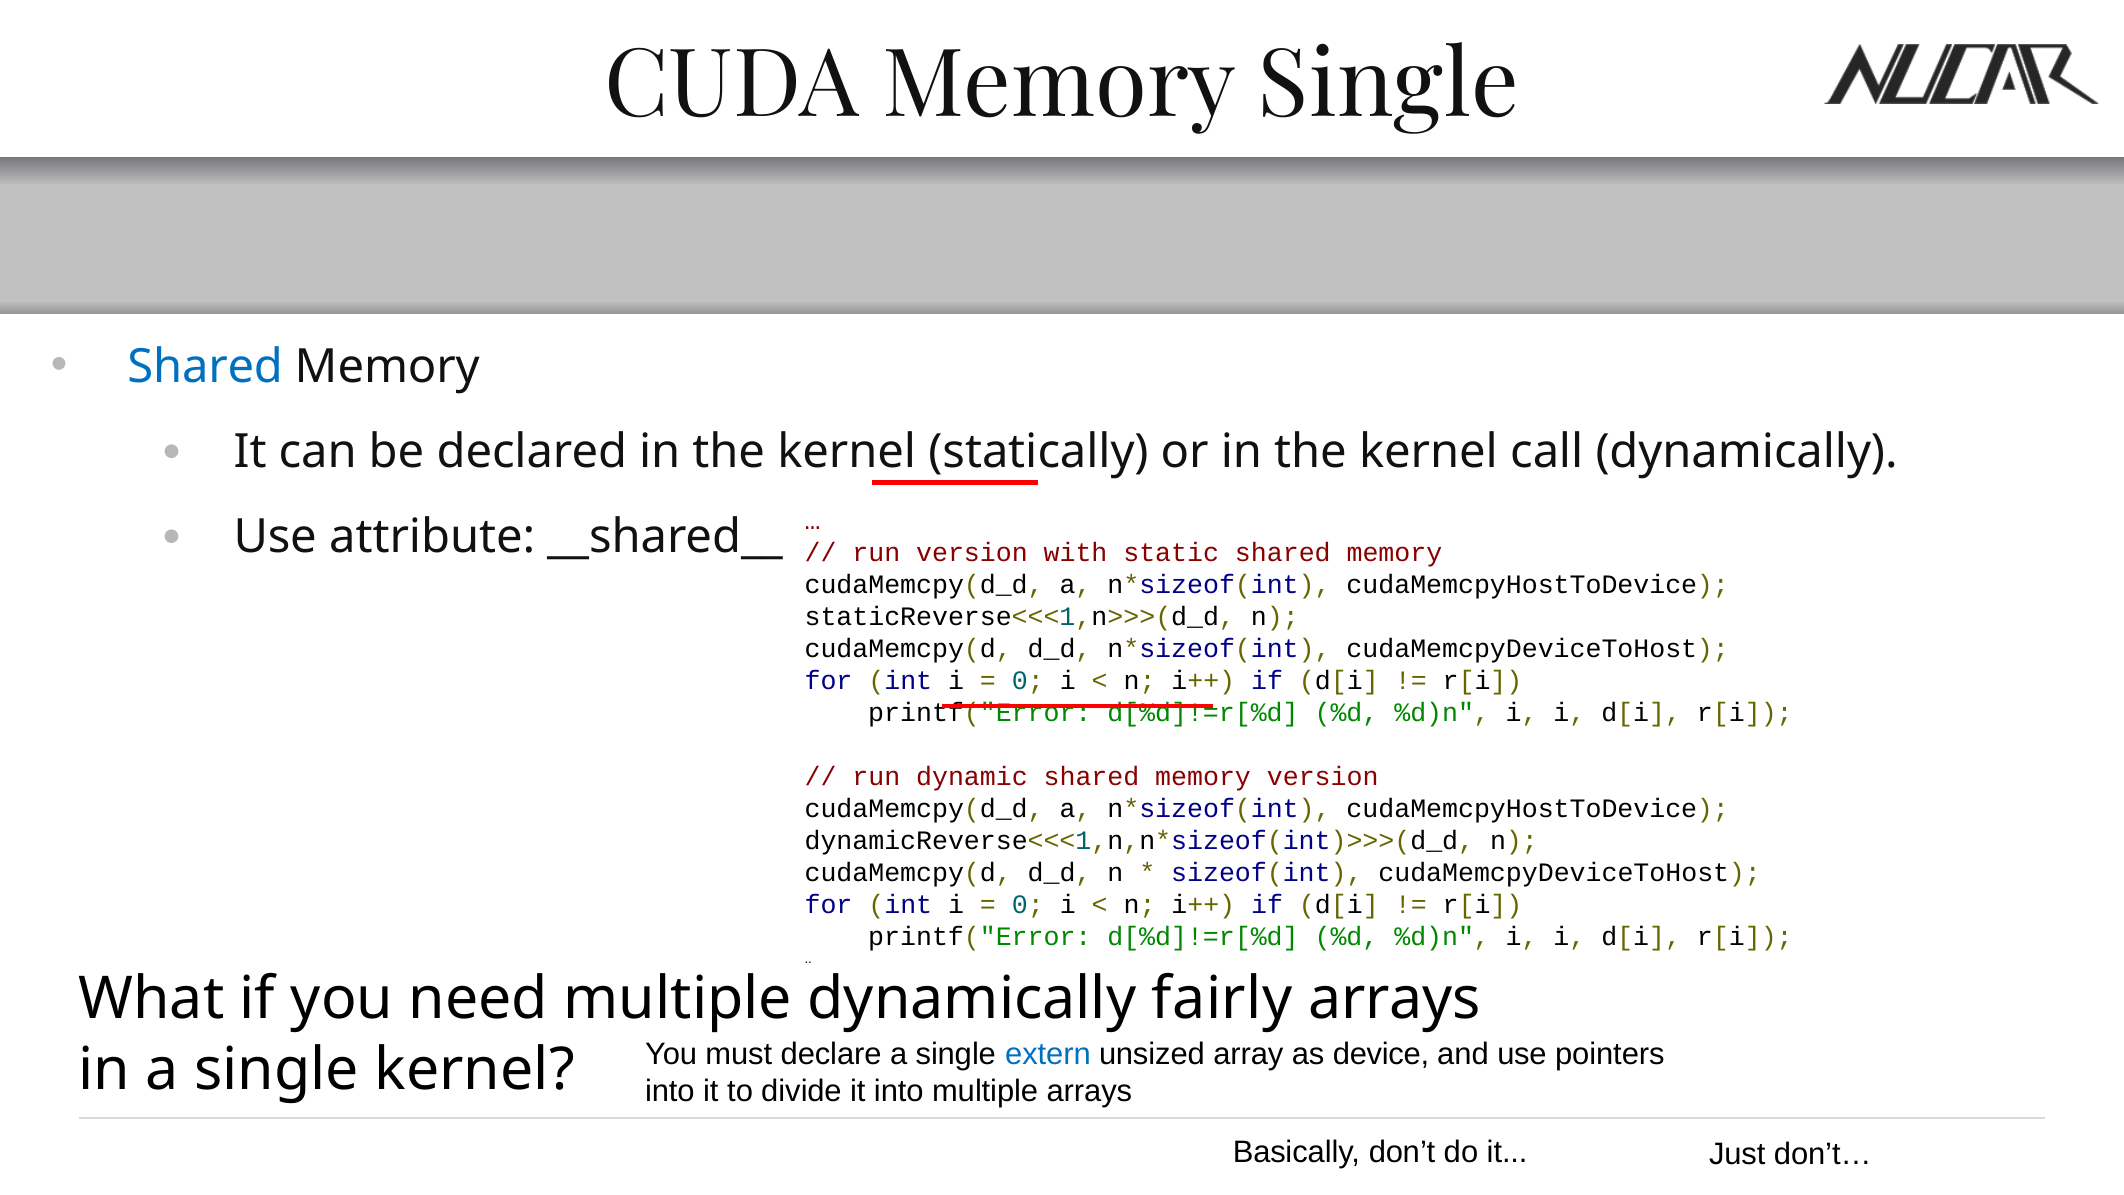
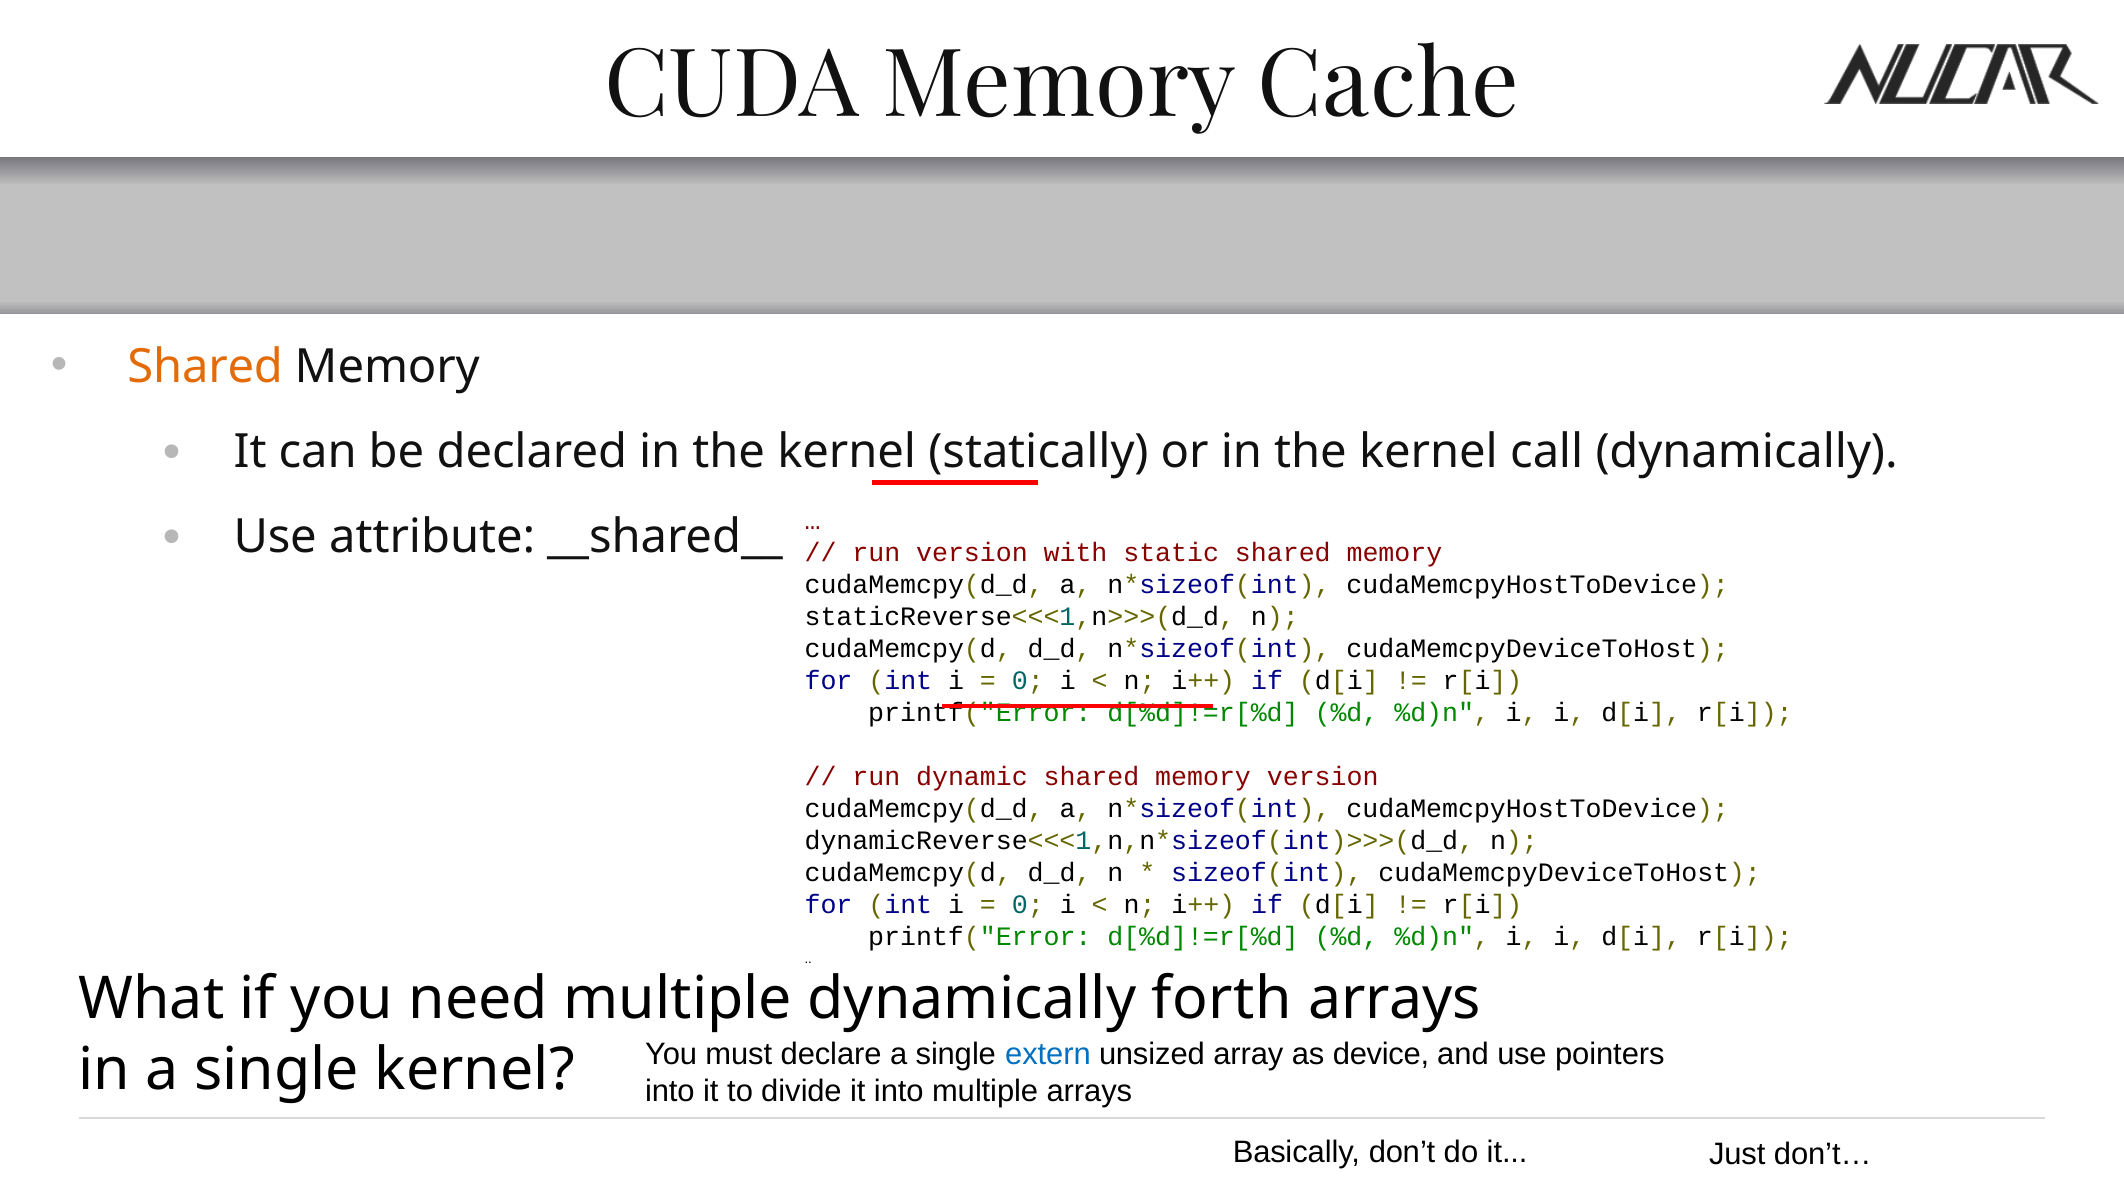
Memory Single: Single -> Cache
Shared at (205, 367) colour: blue -> orange
fairly: fairly -> forth
